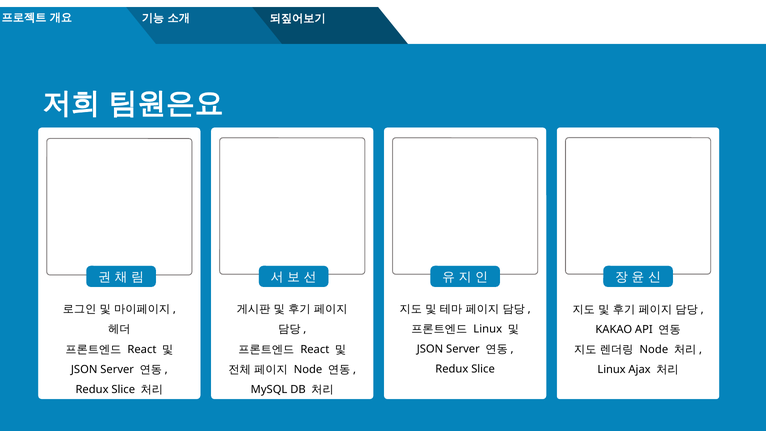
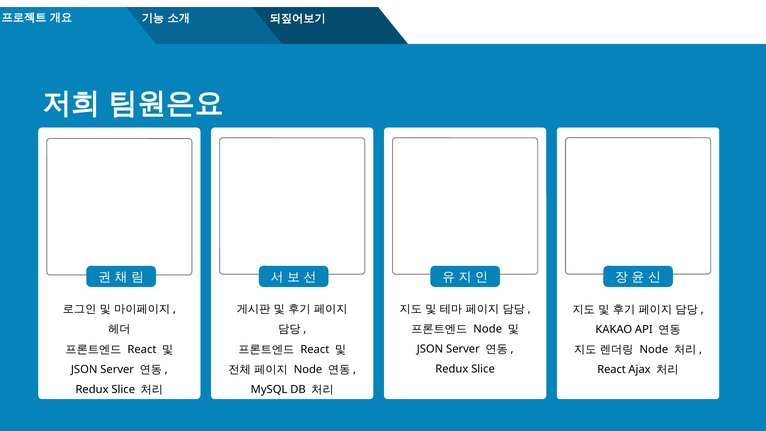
Linux at (488, 329): Linux -> Node
Linux at (612, 370): Linux -> React
